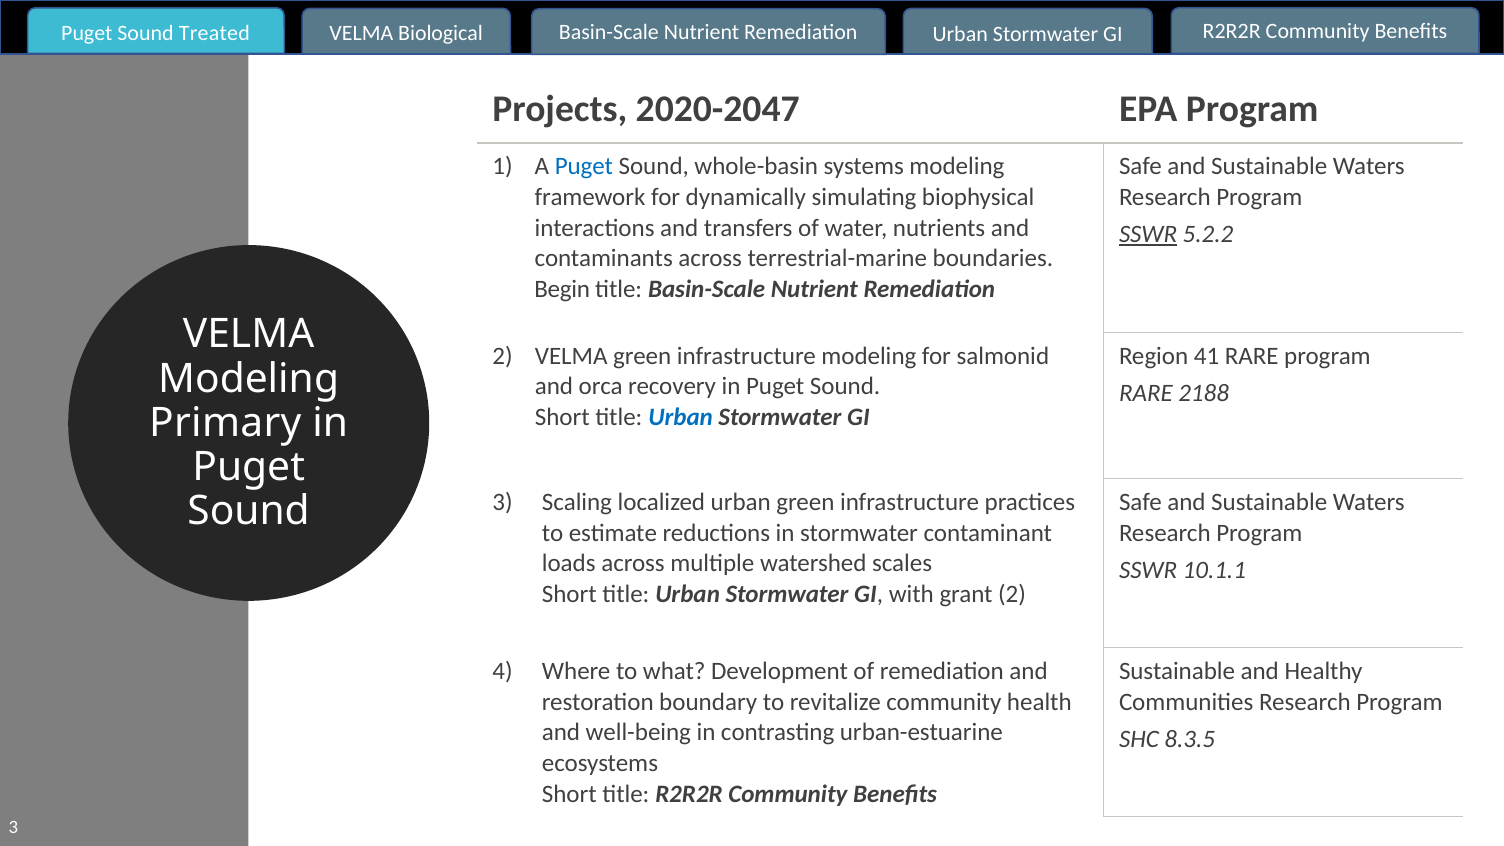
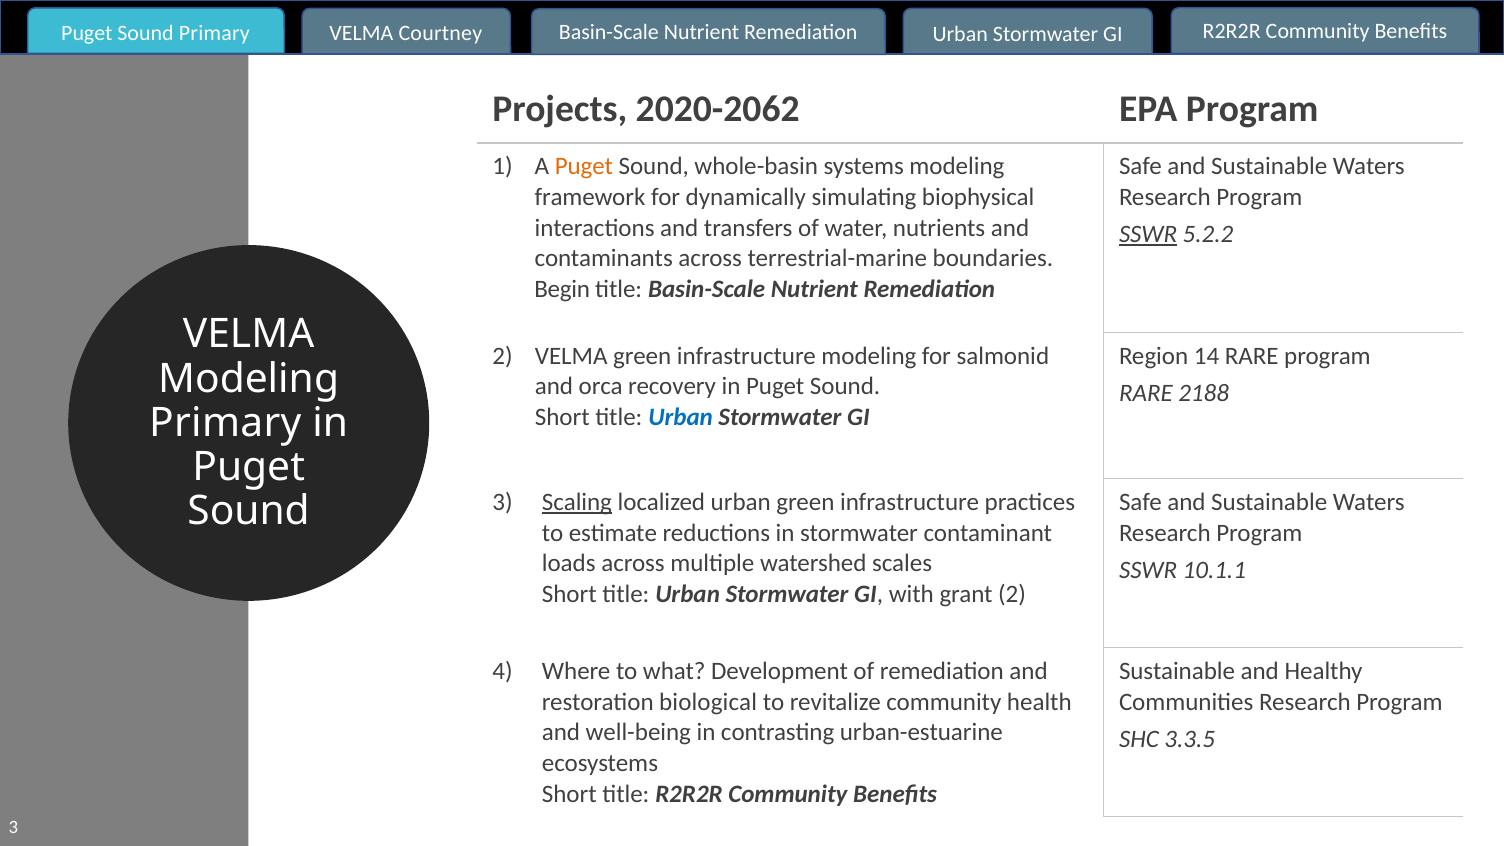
Sound Treated: Treated -> Primary
Biological: Biological -> Courtney
2020-2047: 2020-2047 -> 2020-2062
Puget at (584, 166) colour: blue -> orange
41: 41 -> 14
Scaling underline: none -> present
boundary: boundary -> biological
8.3.5: 8.3.5 -> 3.3.5
